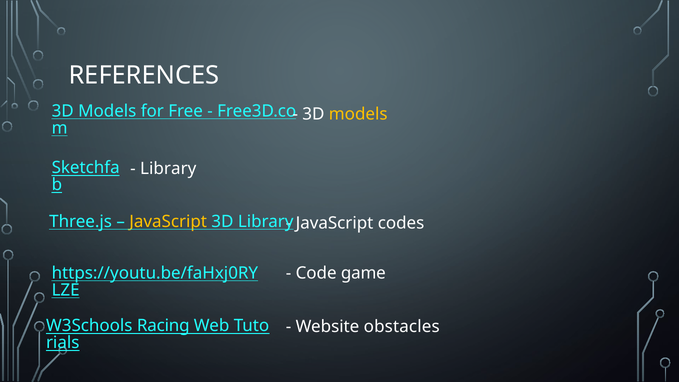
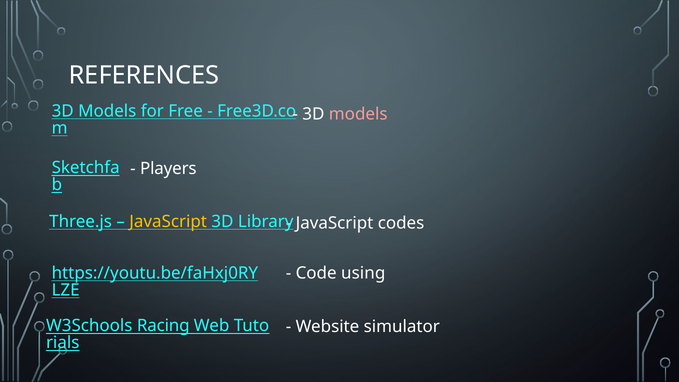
models at (358, 114) colour: yellow -> pink
Library at (168, 169): Library -> Players
game: game -> using
obstacles: obstacles -> simulator
